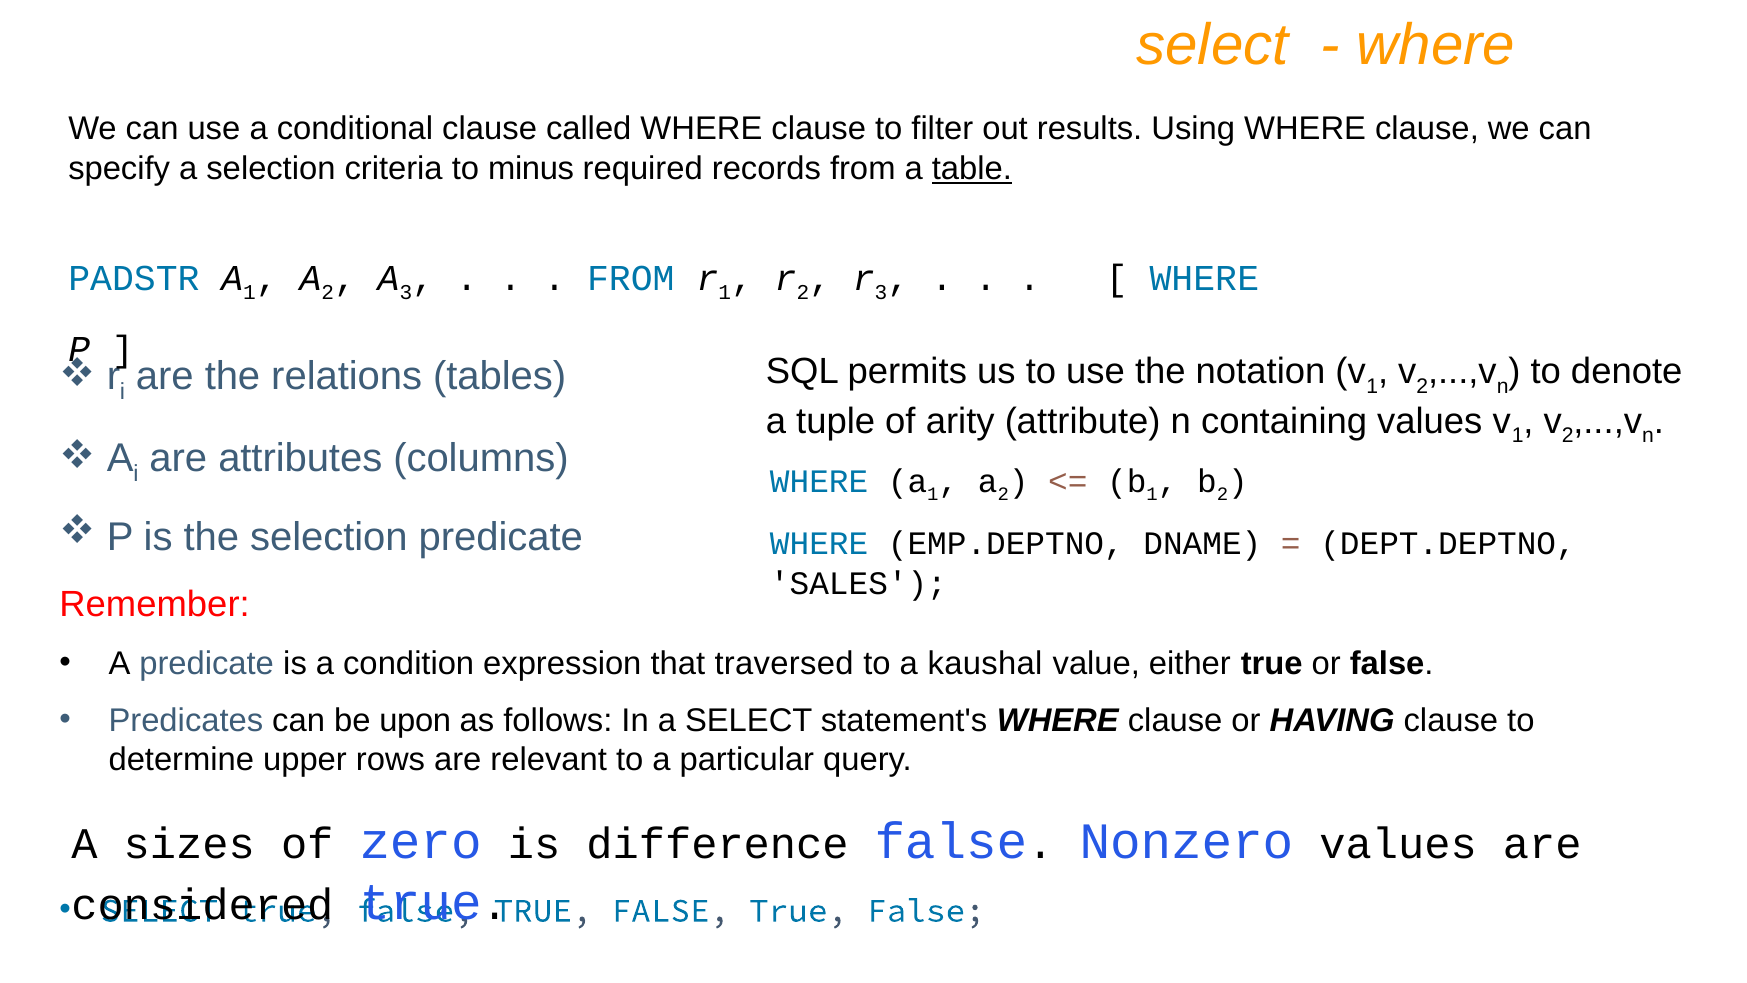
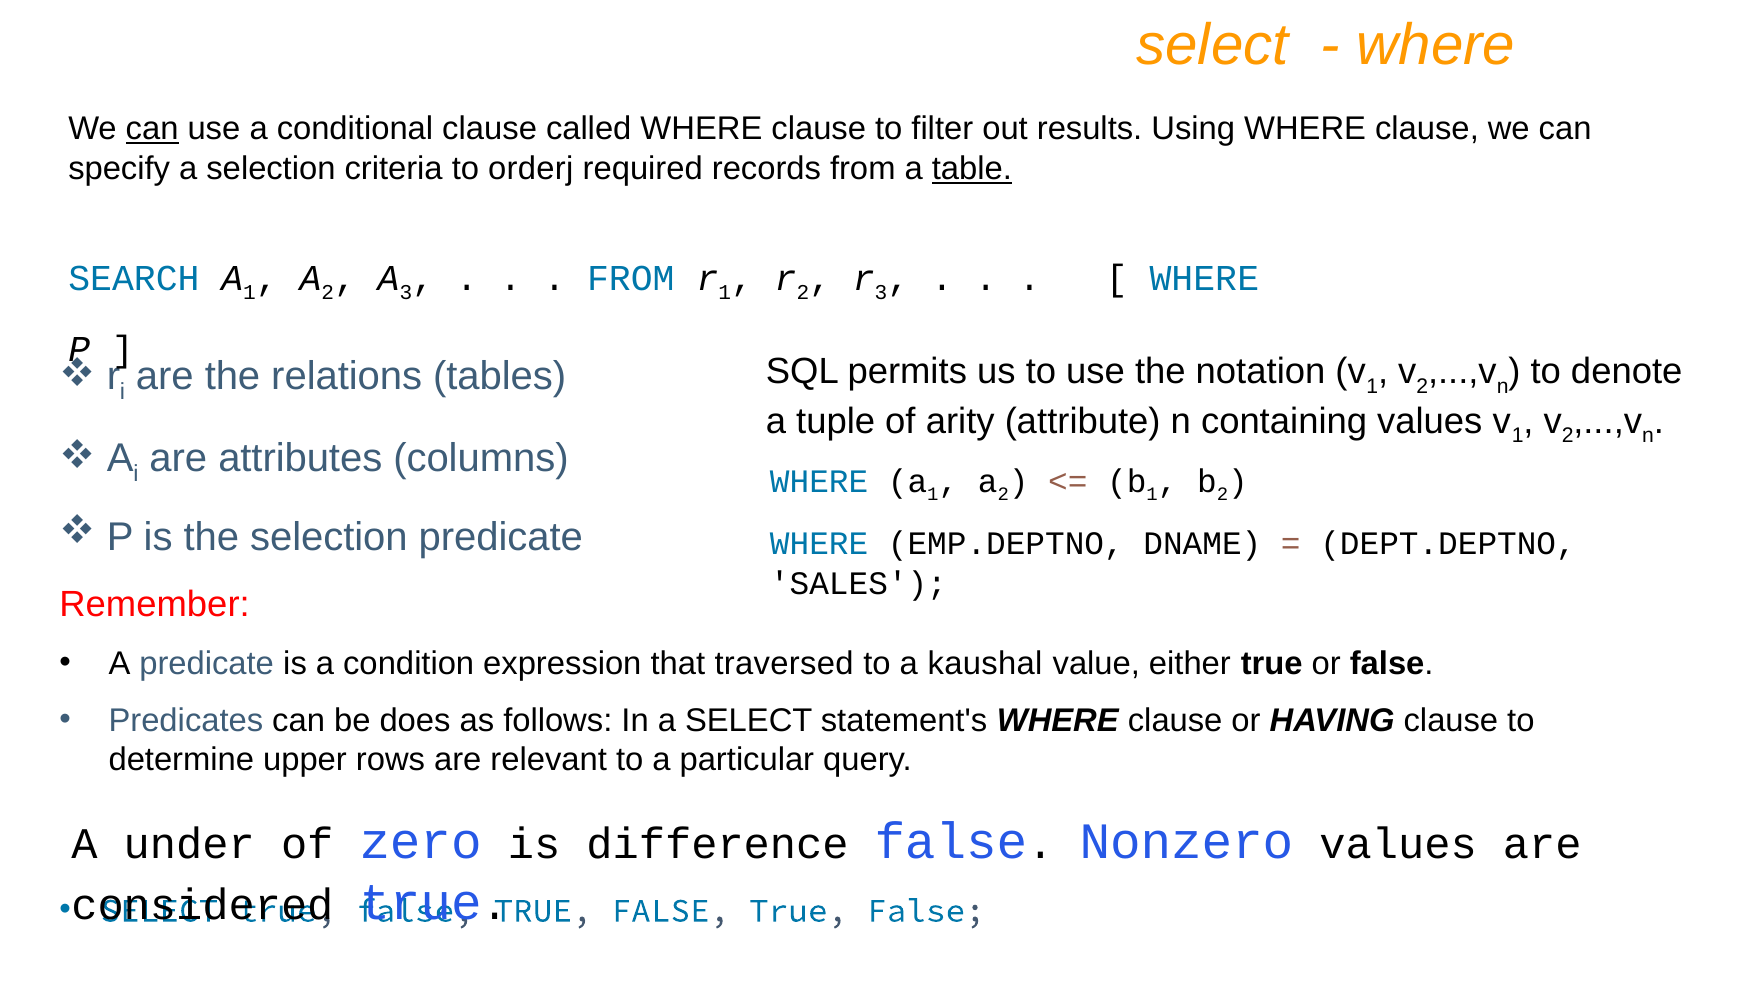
can at (152, 129) underline: none -> present
minus: minus -> orderj
PADSTR: PADSTR -> SEARCH
upon: upon -> does
sizes: sizes -> under
